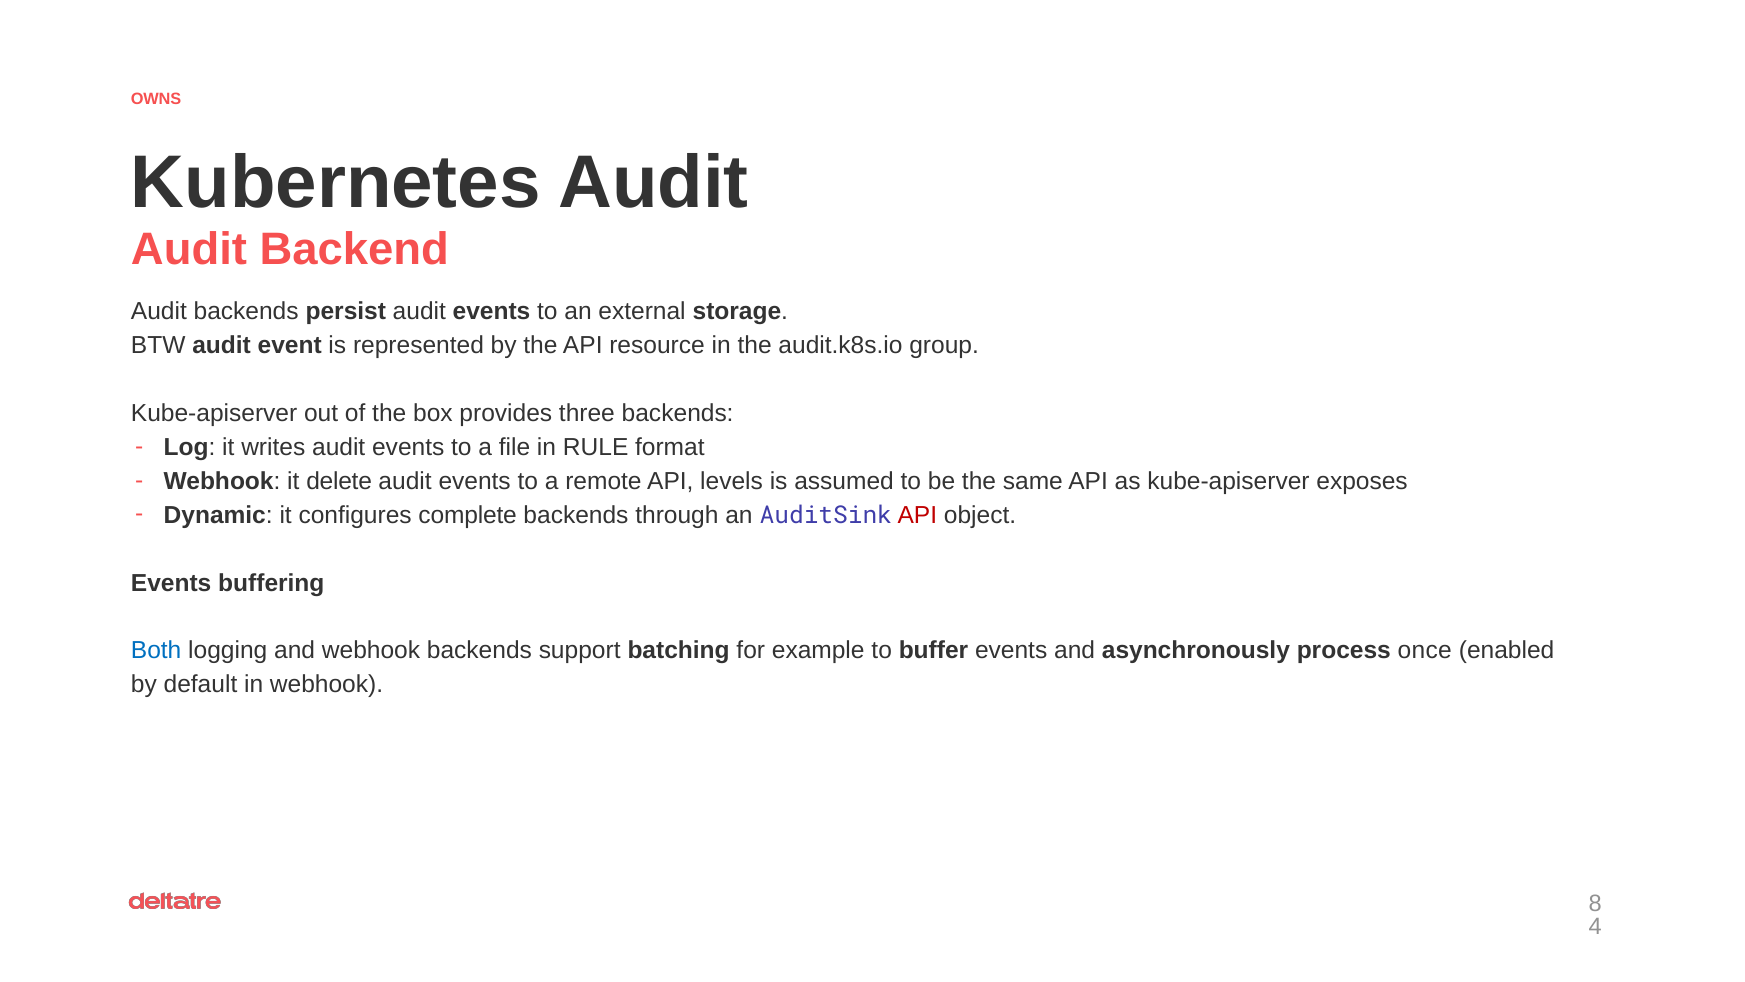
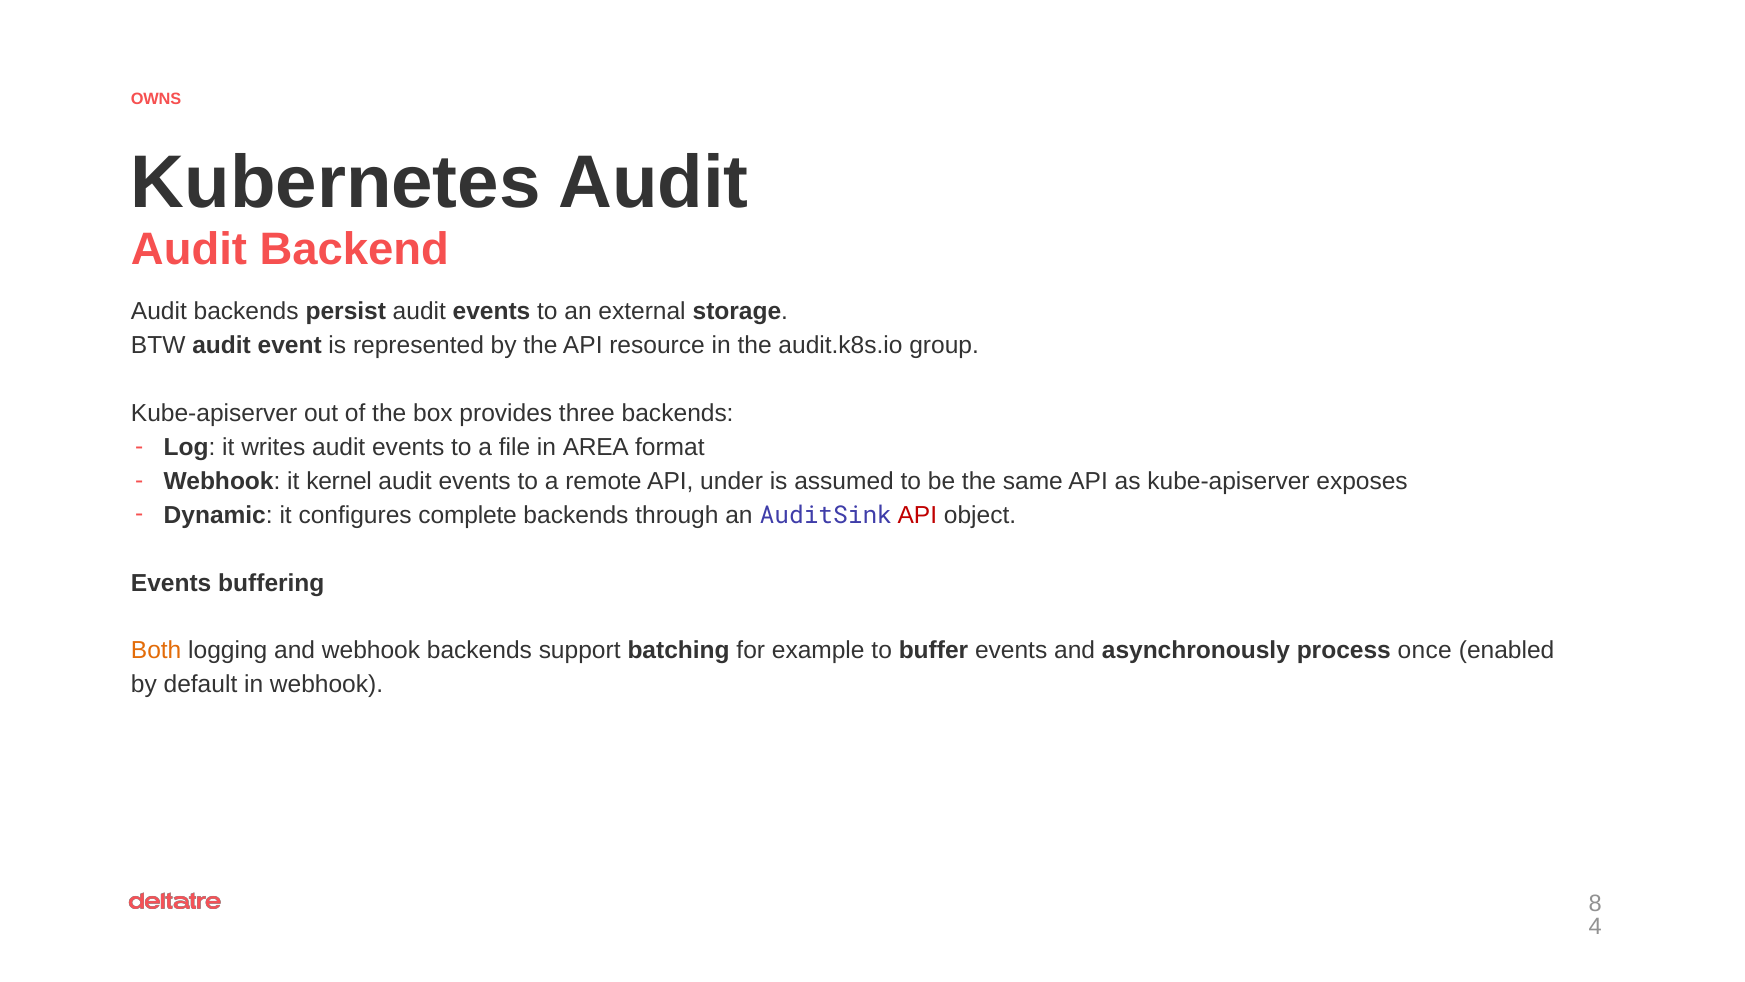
RULE: RULE -> AREA
delete: delete -> kernel
levels: levels -> under
Both colour: blue -> orange
